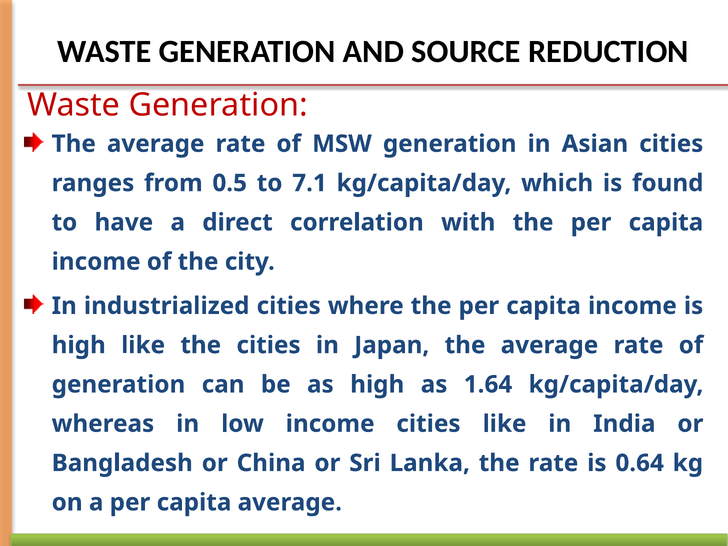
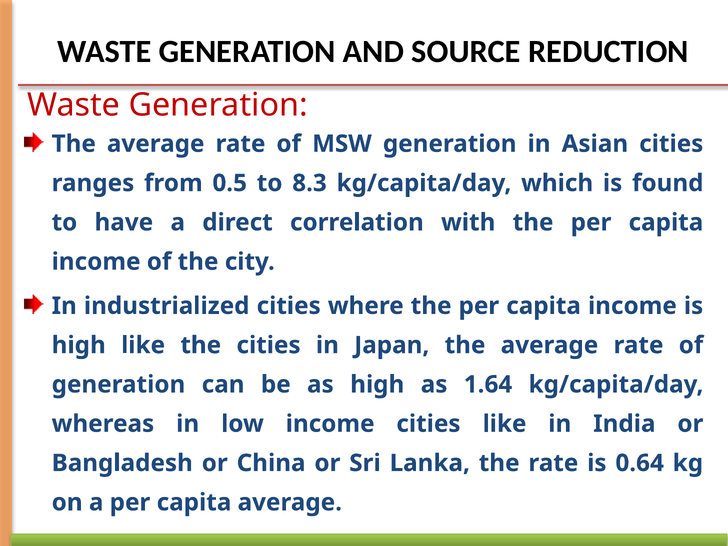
7.1: 7.1 -> 8.3
